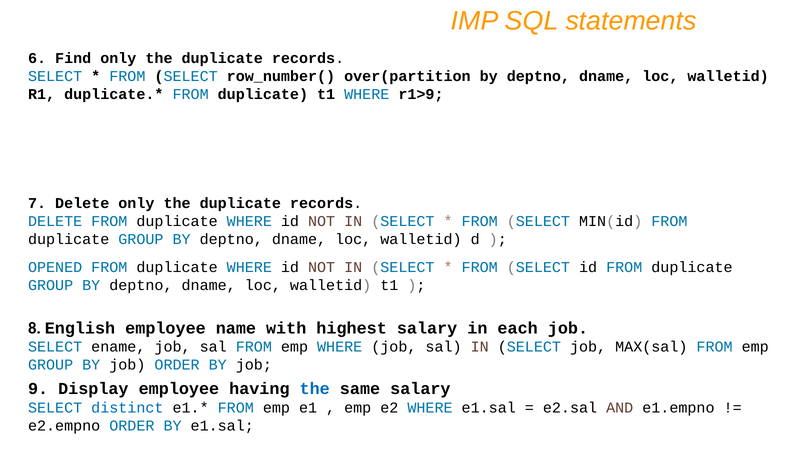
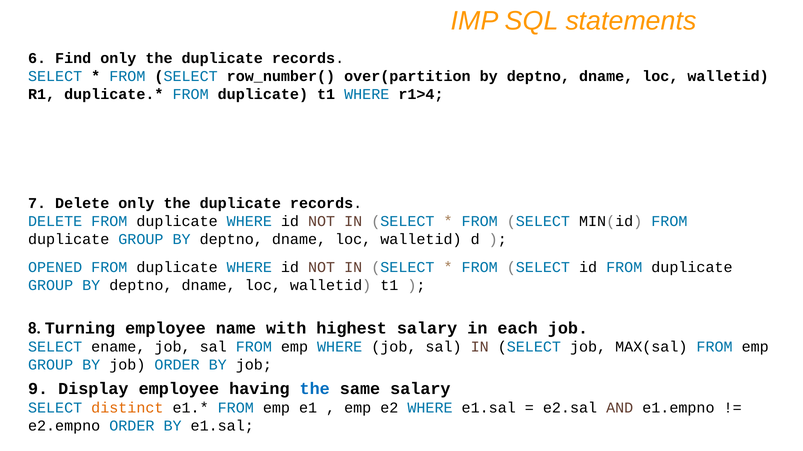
r1>9: r1>9 -> r1>4
English: English -> Turning
distinct colour: blue -> orange
